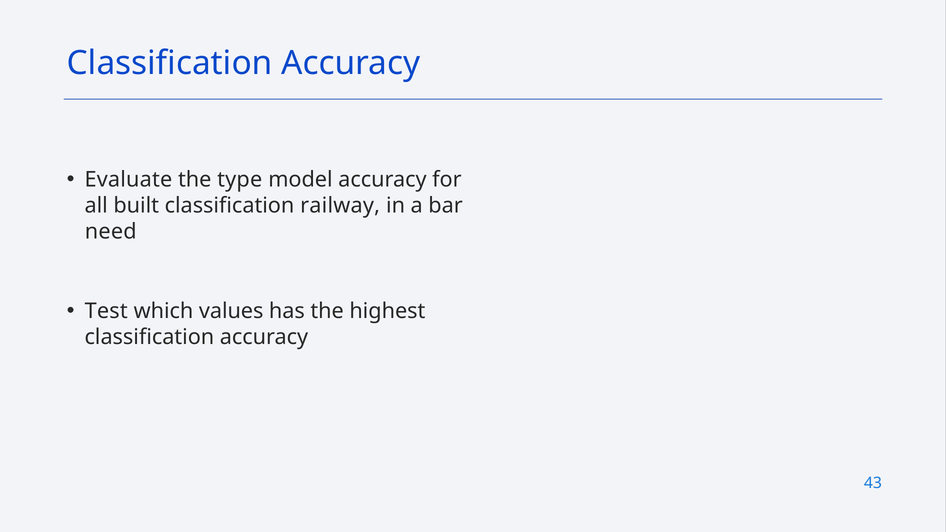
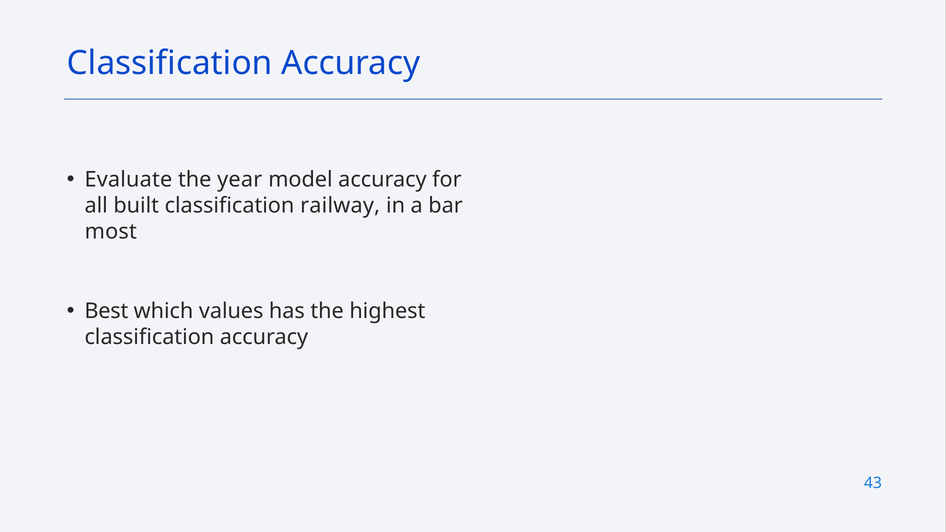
type: type -> year
need: need -> most
Test: Test -> Best
